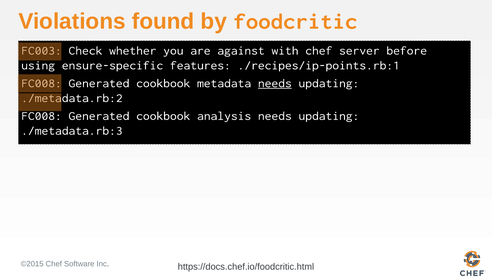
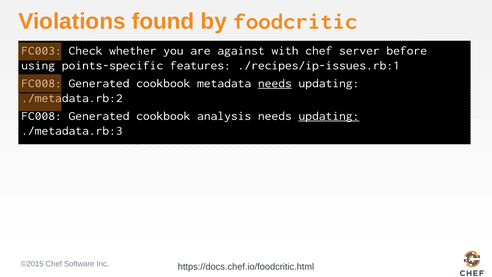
ensure-specific: ensure-specific -> points-specific
./recipes/ip-points.rb:1: ./recipes/ip-points.rb:1 -> ./recipes/ip-issues.rb:1
updating at (329, 116) underline: none -> present
